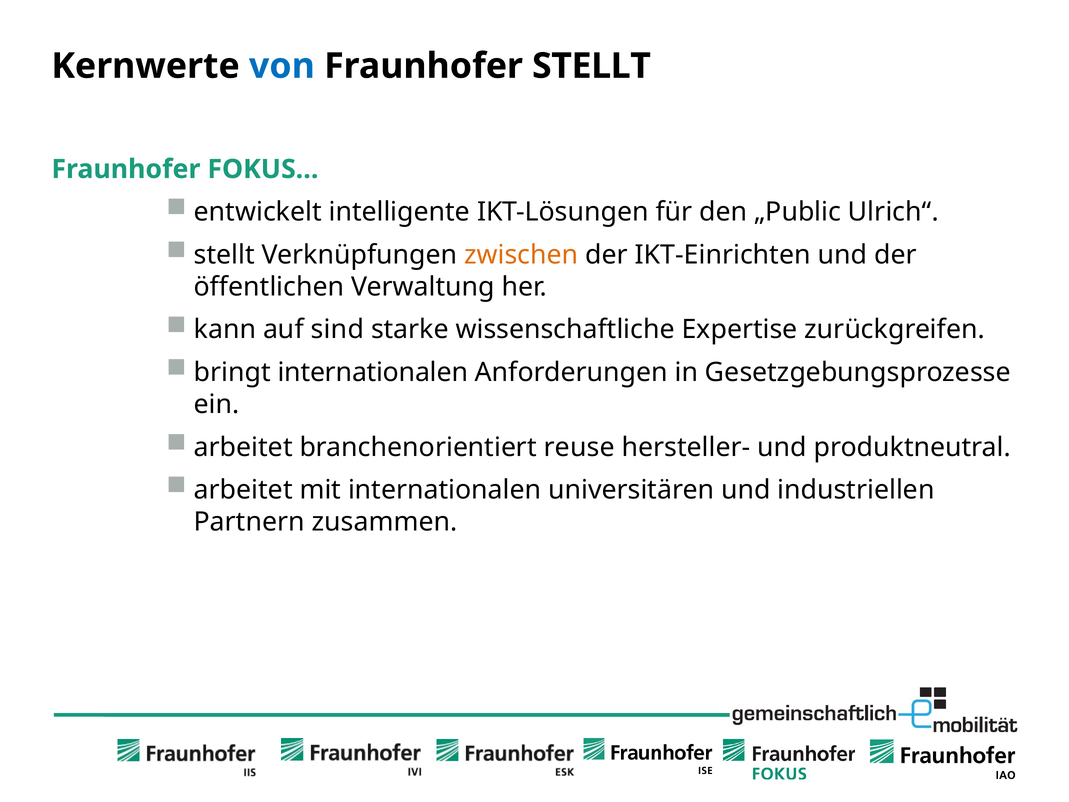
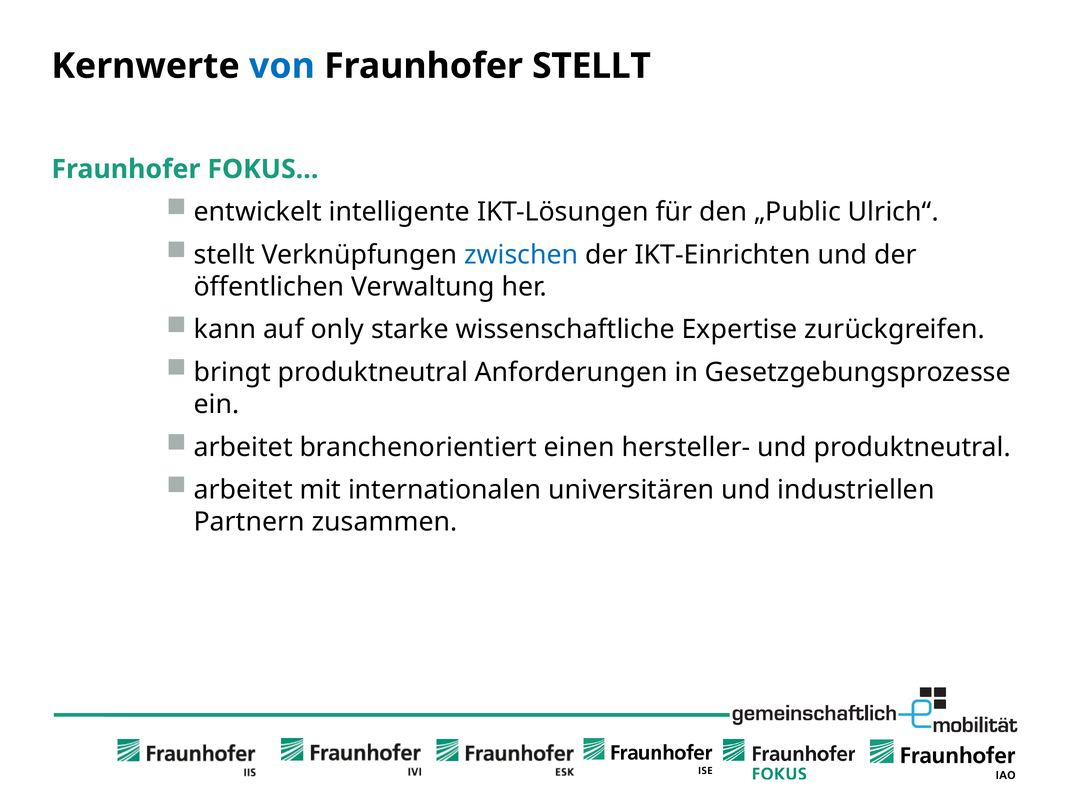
zwischen colour: orange -> blue
sind: sind -> only
bringt internationalen: internationalen -> produktneutral
reuse: reuse -> einen
